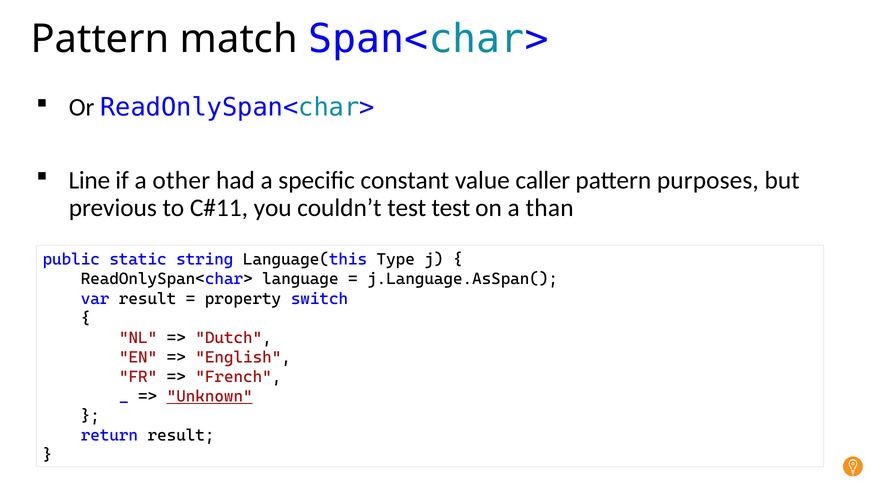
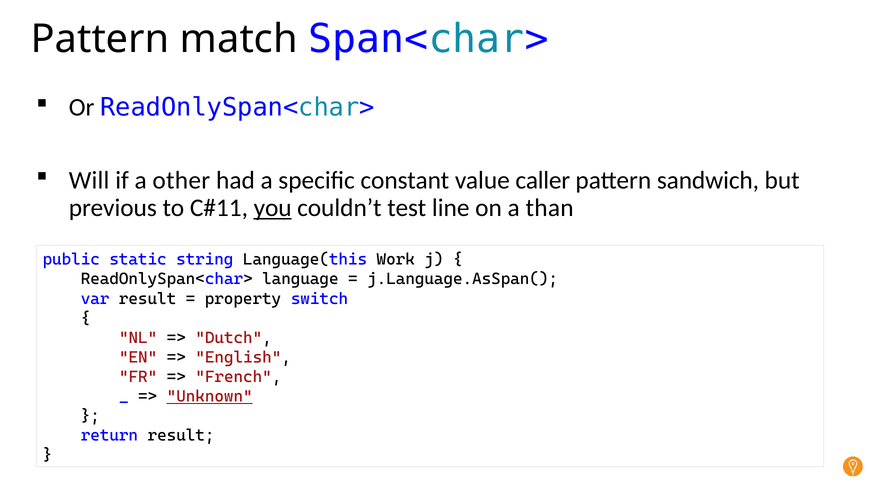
Line: Line -> Will
purposes: purposes -> sandwich
you underline: none -> present
test test: test -> line
Type: Type -> Work
